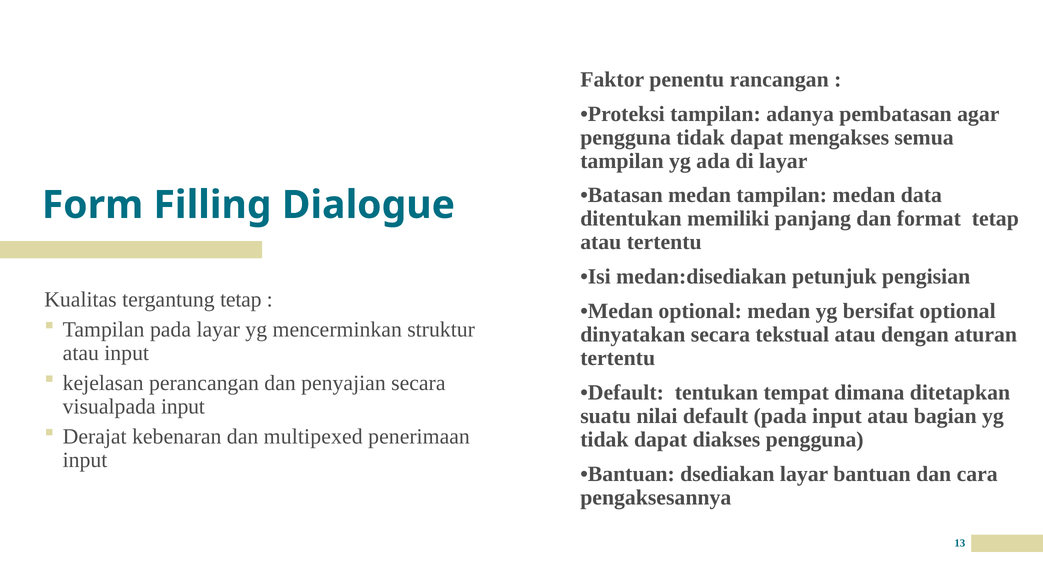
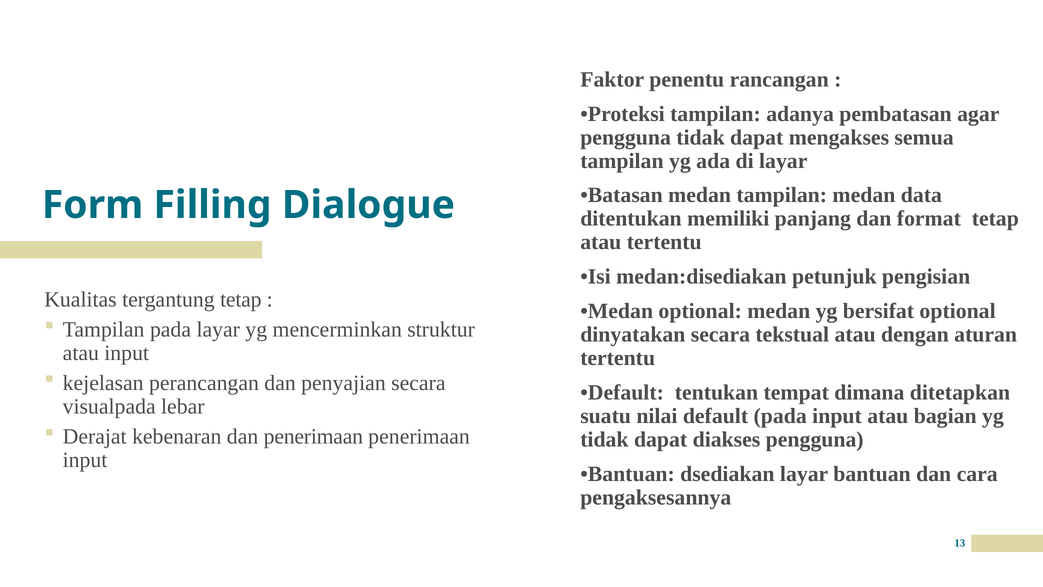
visualpada input: input -> lebar
dan multipexed: multipexed -> penerimaan
